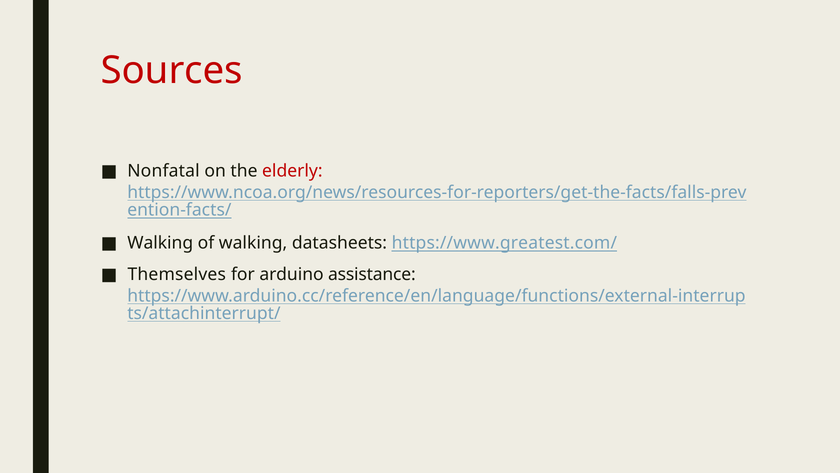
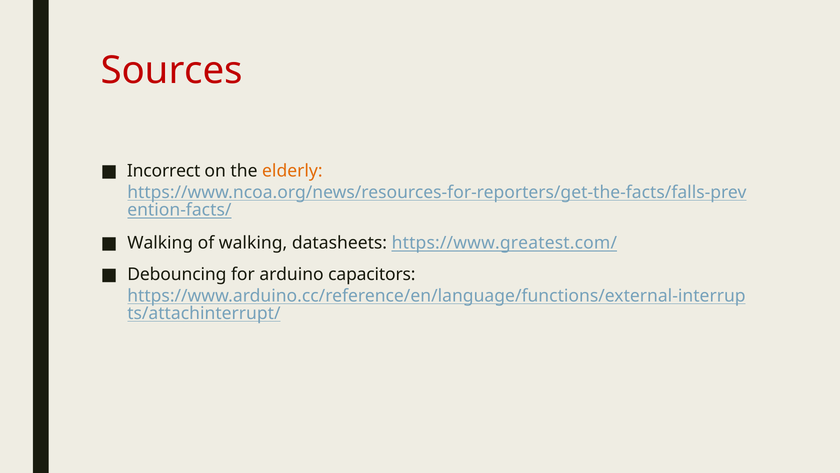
Nonfatal: Nonfatal -> Incorrect
elderly colour: red -> orange
Themselves: Themselves -> Debouncing
assistance: assistance -> capacitors
